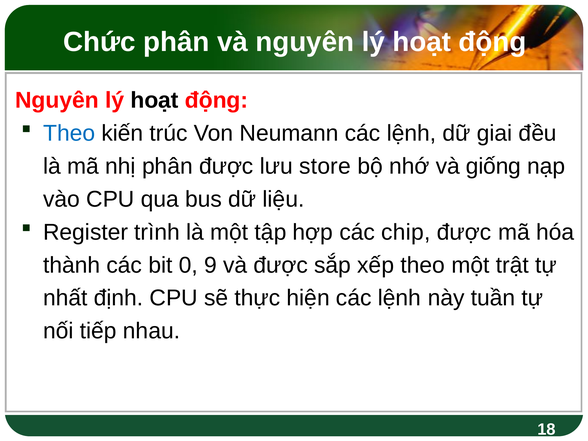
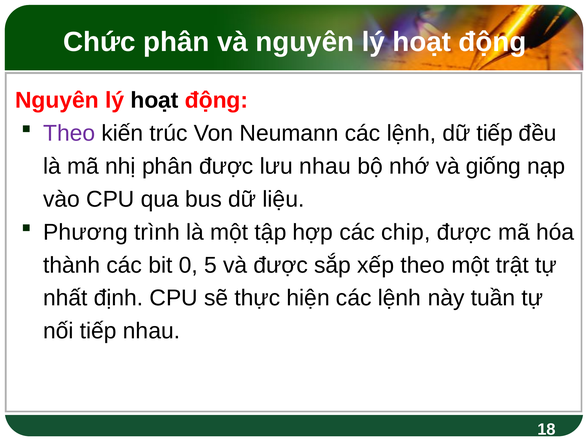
Theo at (69, 133) colour: blue -> purple
dữ giai: giai -> tiếp
lưu store: store -> nhau
Register: Register -> Phương
9: 9 -> 5
